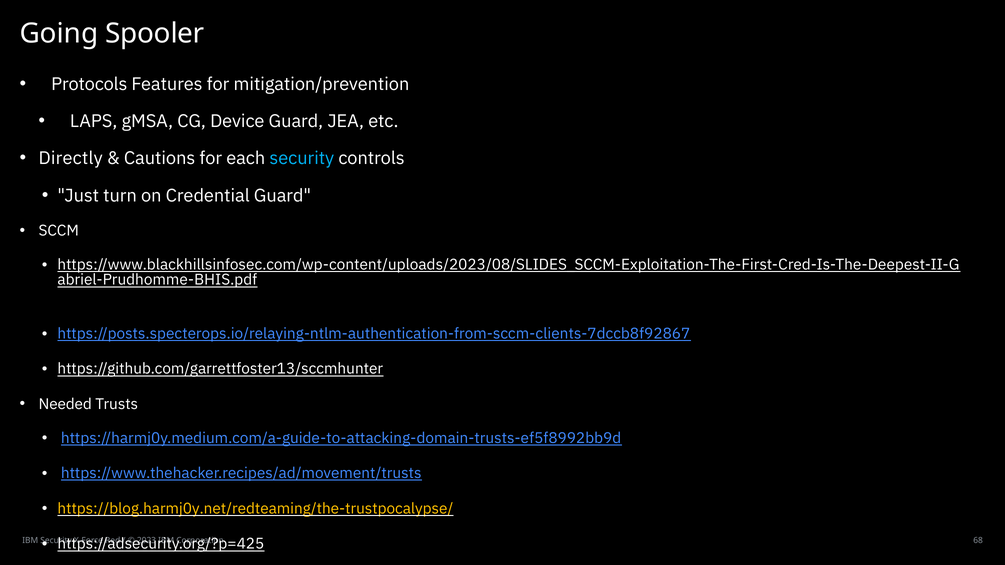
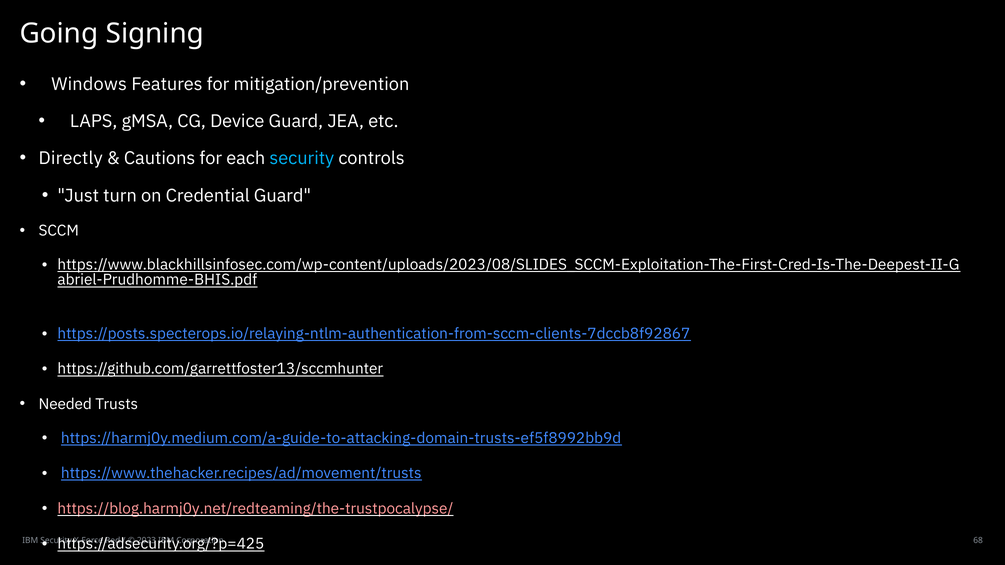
Spooler: Spooler -> Signing
Protocols: Protocols -> Windows
https://blog.harmj0y.net/redteaming/the-trustpocalypse/ colour: yellow -> pink
